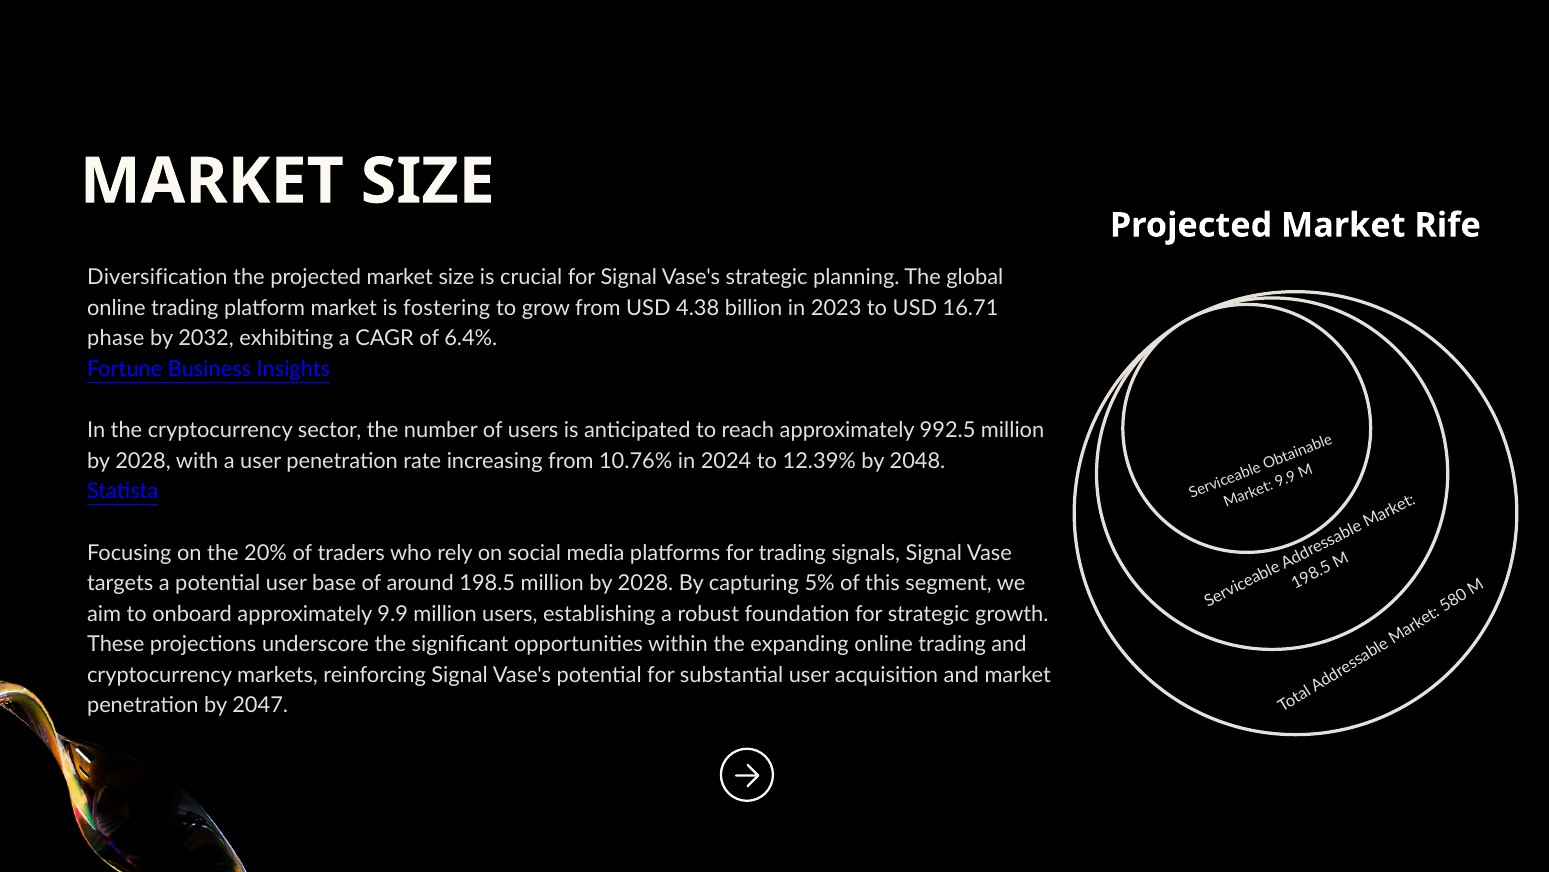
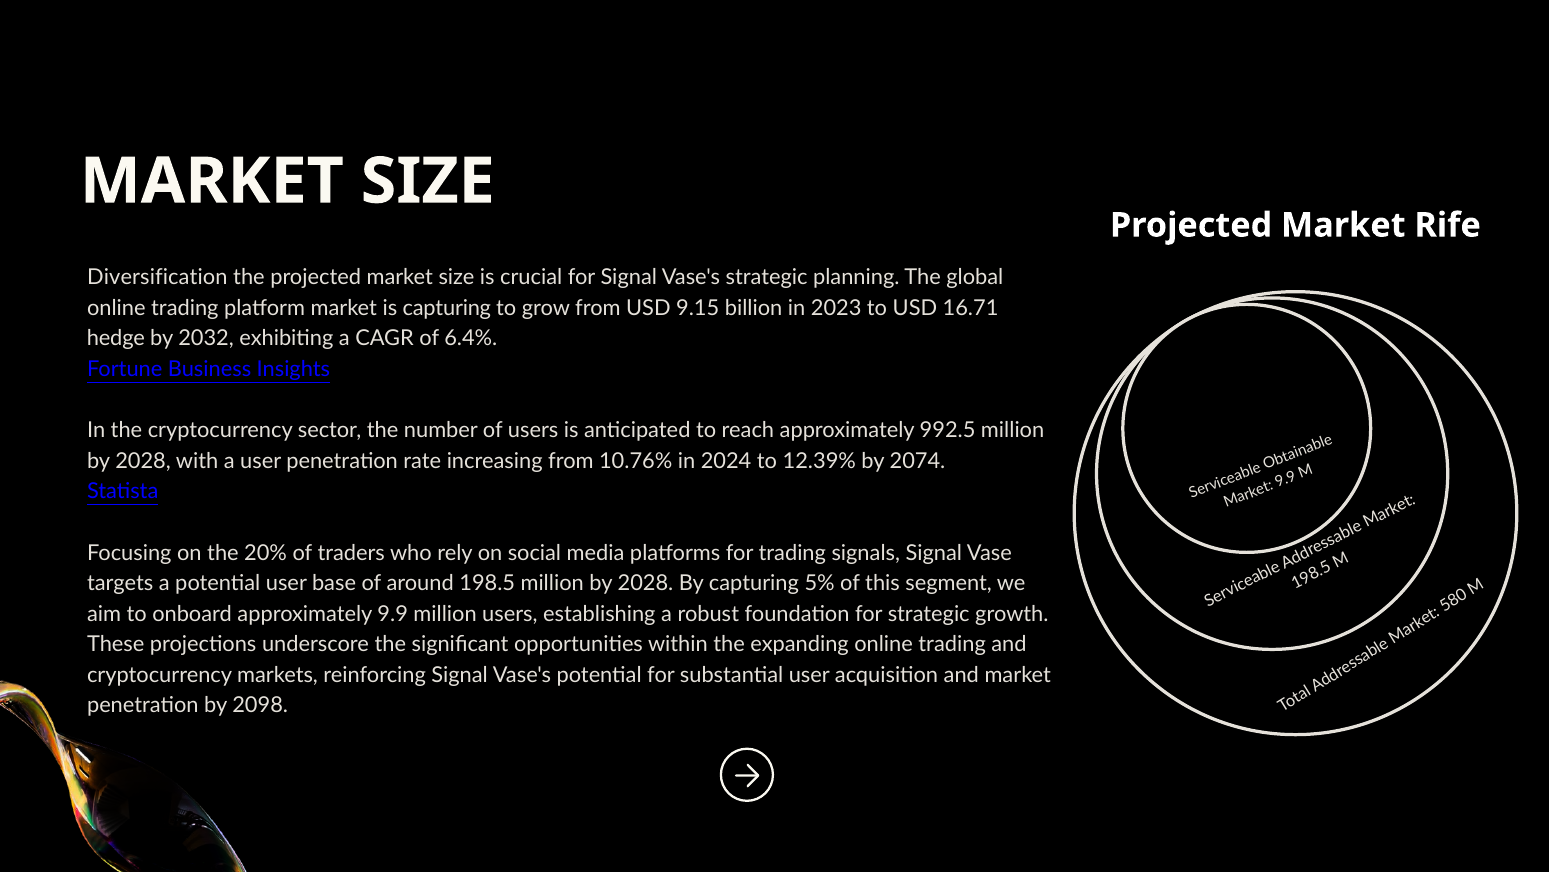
is fostering: fostering -> capturing
4.38: 4.38 -> 9.15
phase: phase -> hedge
2048: 2048 -> 2074
2047: 2047 -> 2098
